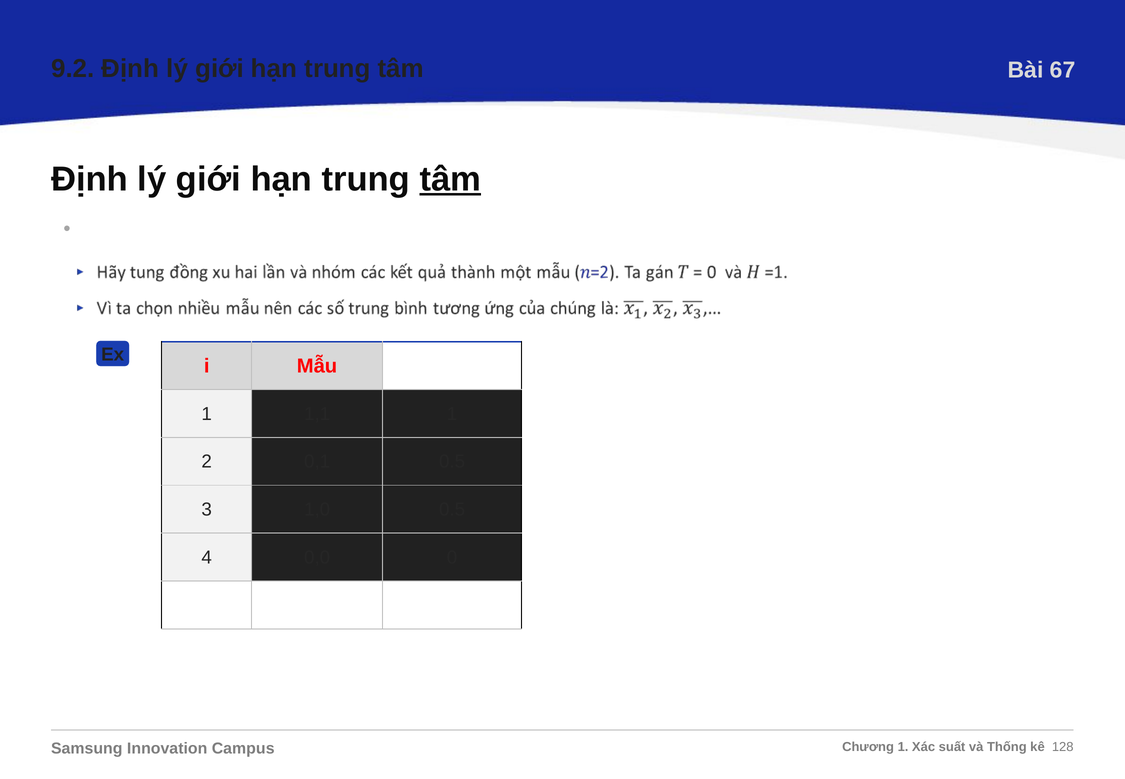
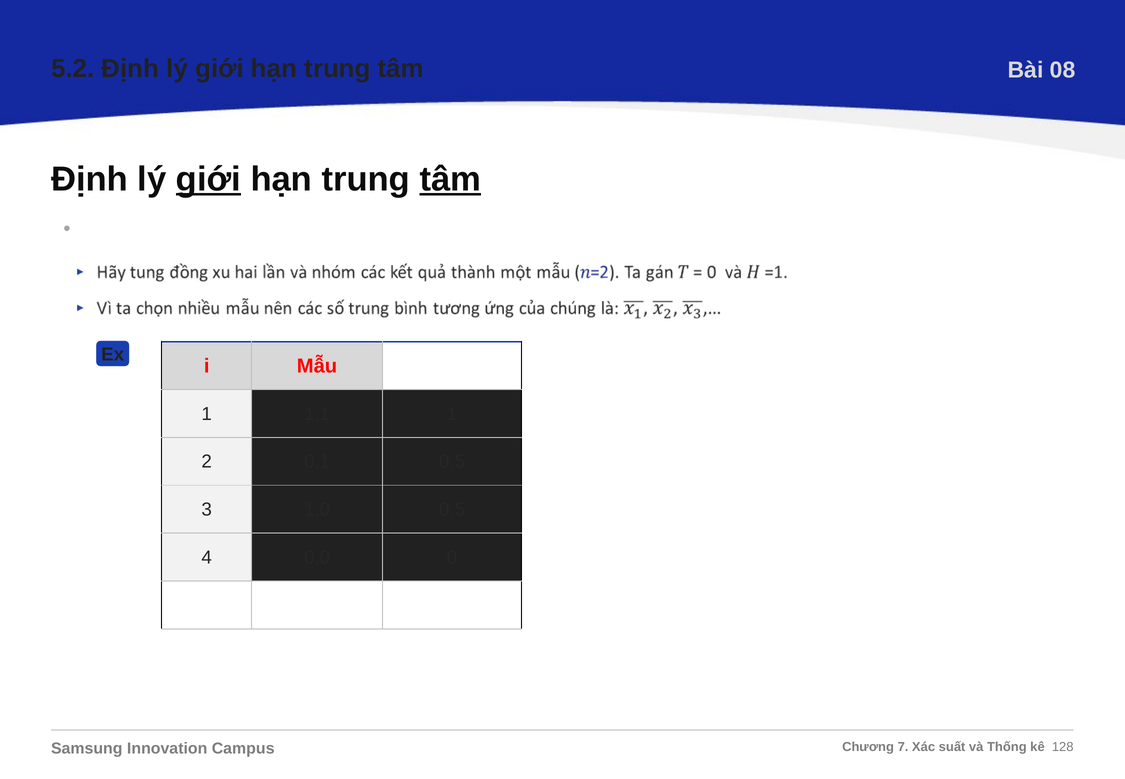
9.2: 9.2 -> 5.2
67: 67 -> 08
giới at (208, 179) underline: none -> present
1 at (903, 747): 1 -> 7
